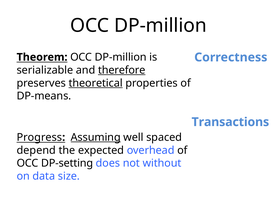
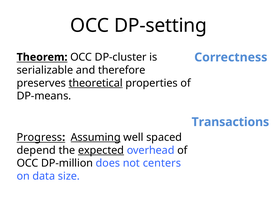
DP-million at (160, 26): DP-million -> DP-setting
Theorem OCC DP-million: DP-million -> DP-cluster
therefore underline: present -> none
expected underline: none -> present
DP-setting: DP-setting -> DP-million
without: without -> centers
